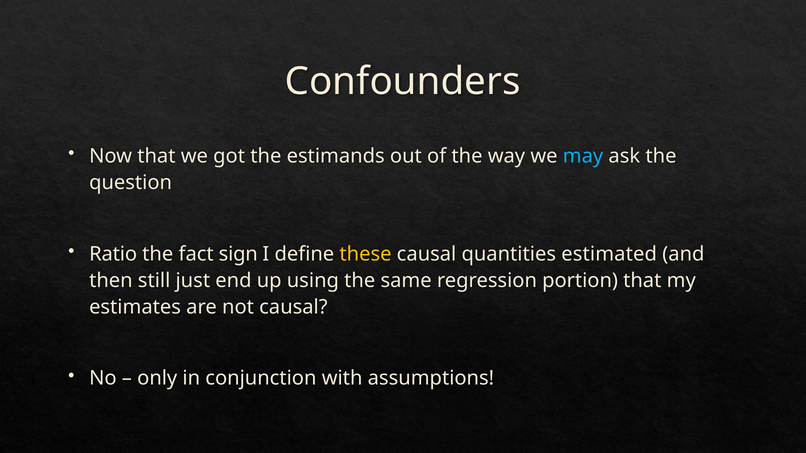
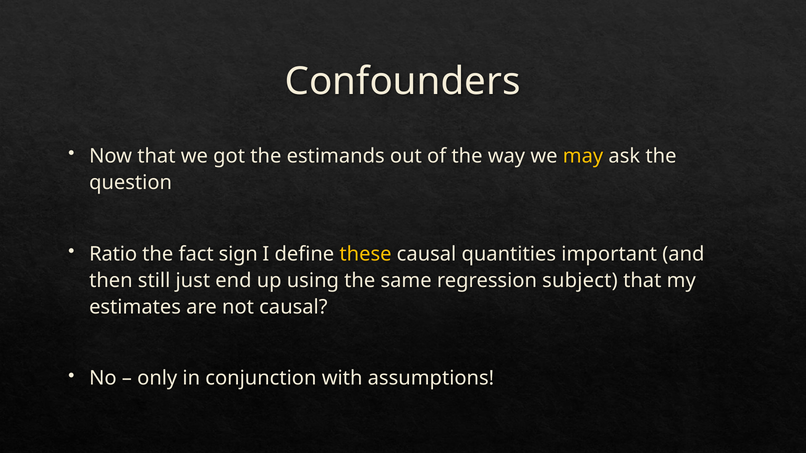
may colour: light blue -> yellow
estimated: estimated -> important
portion: portion -> subject
